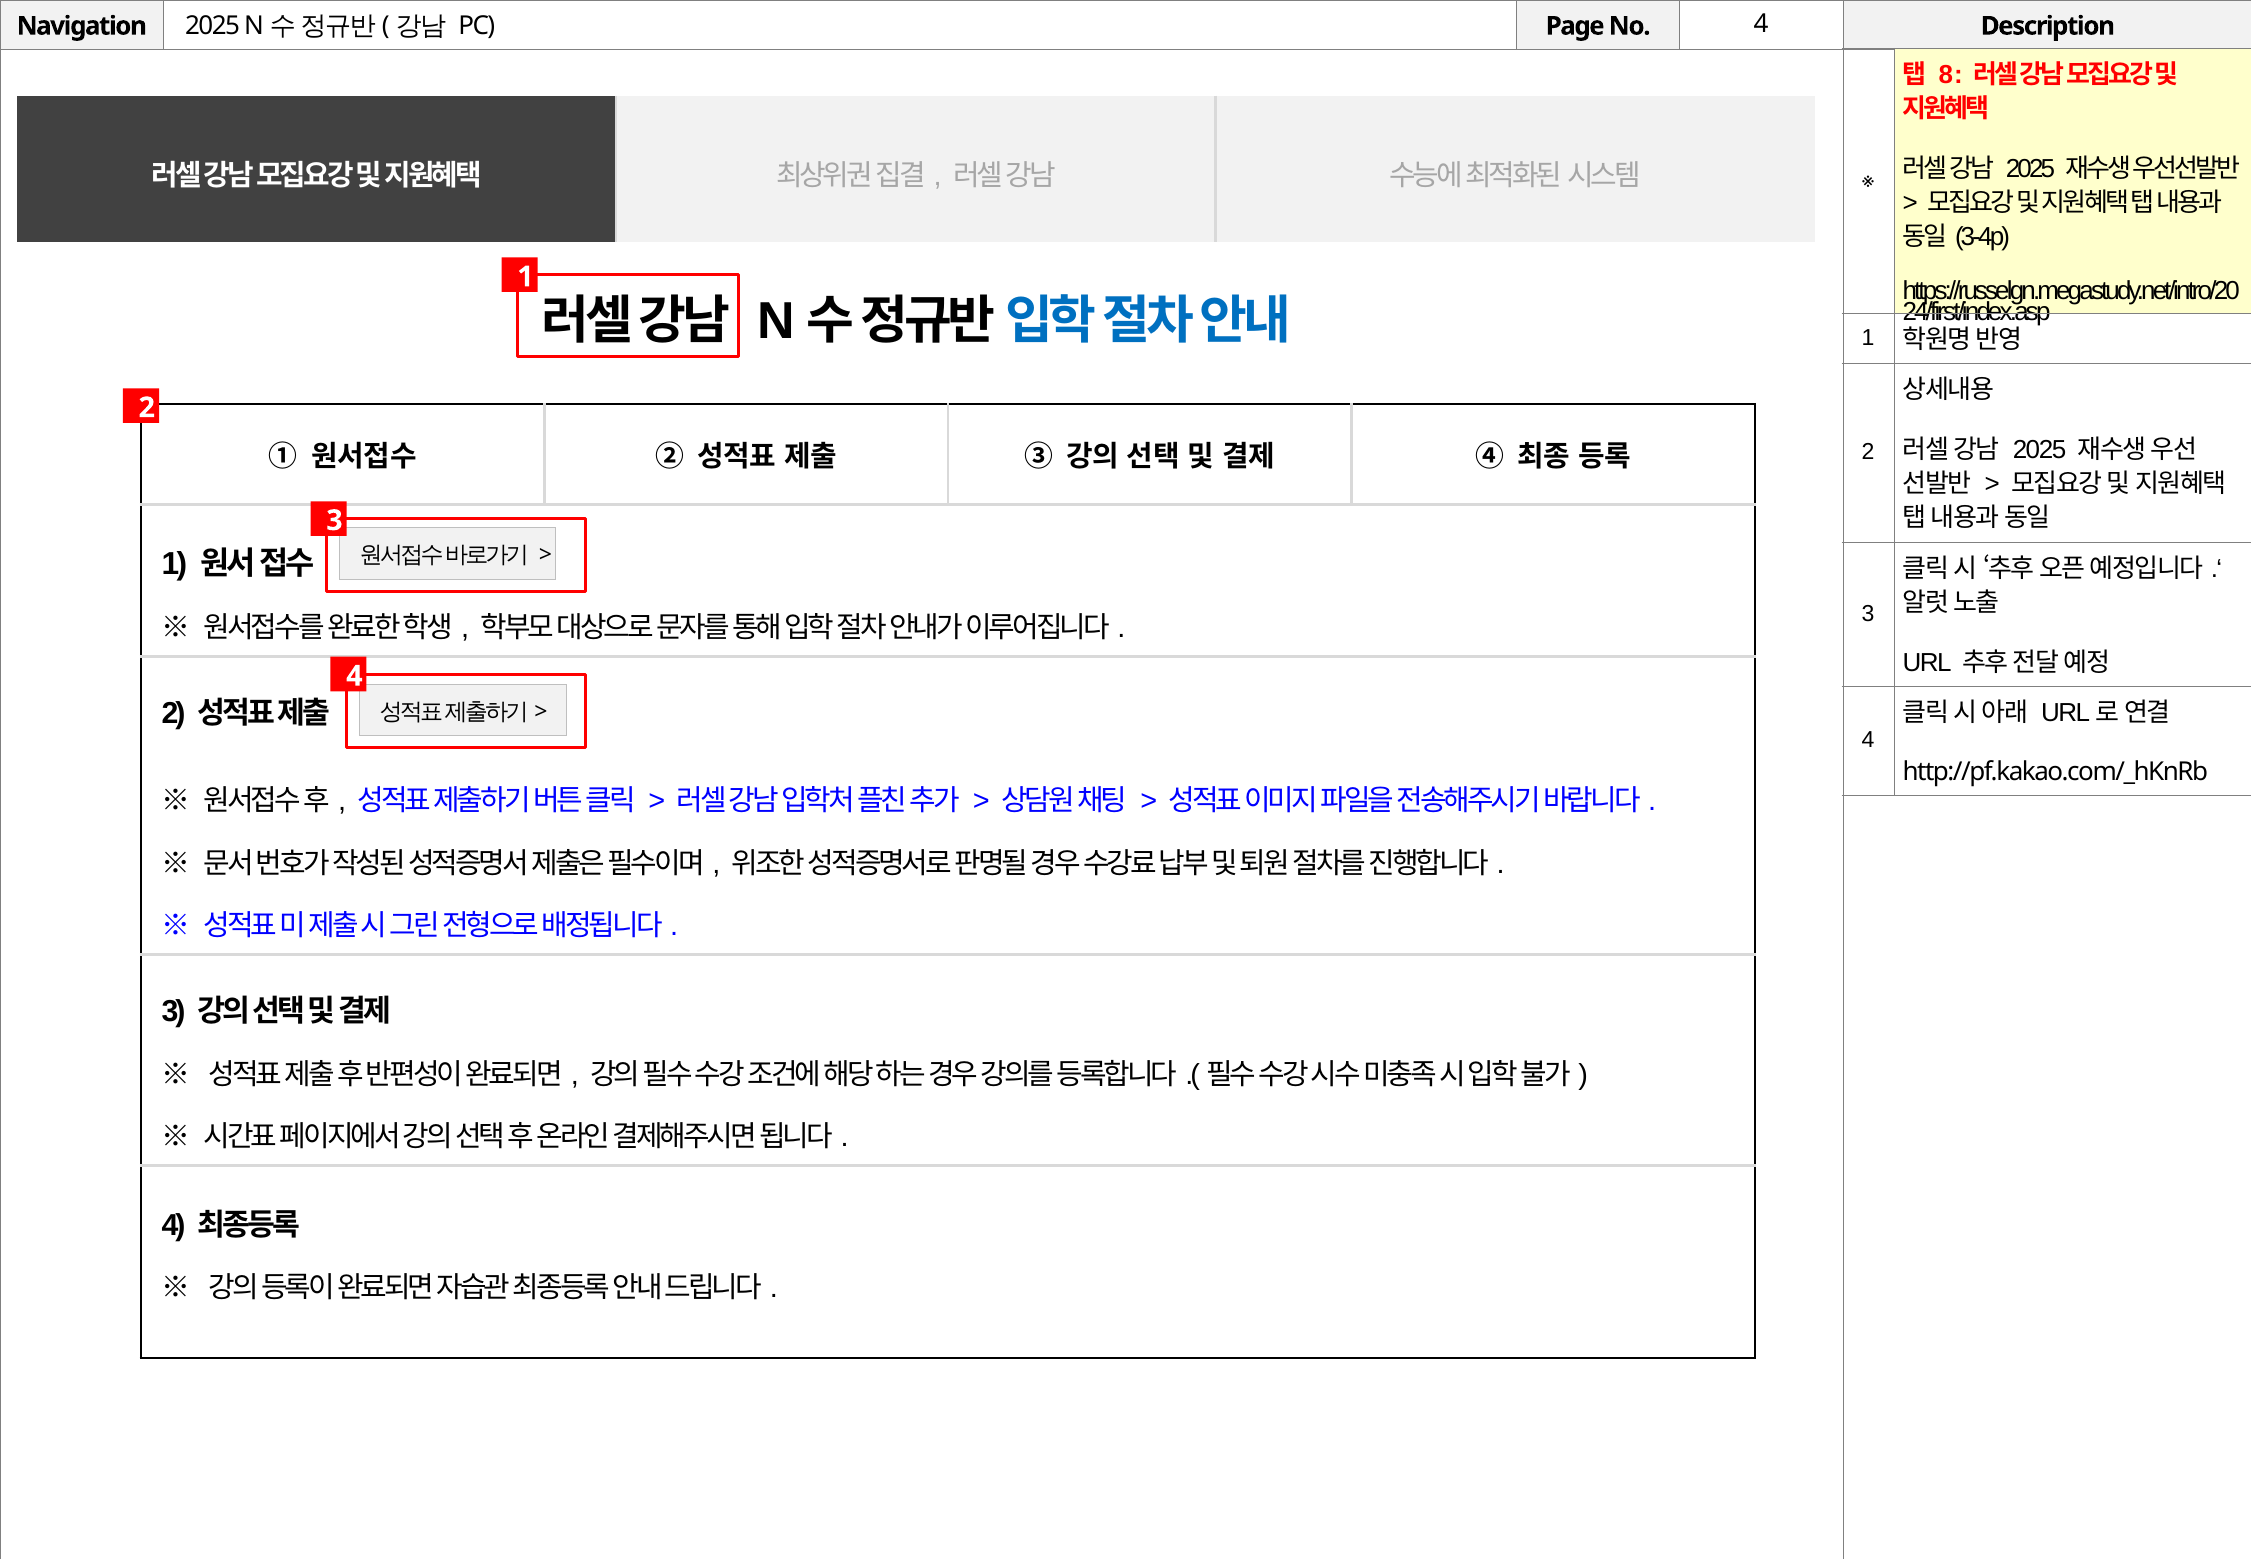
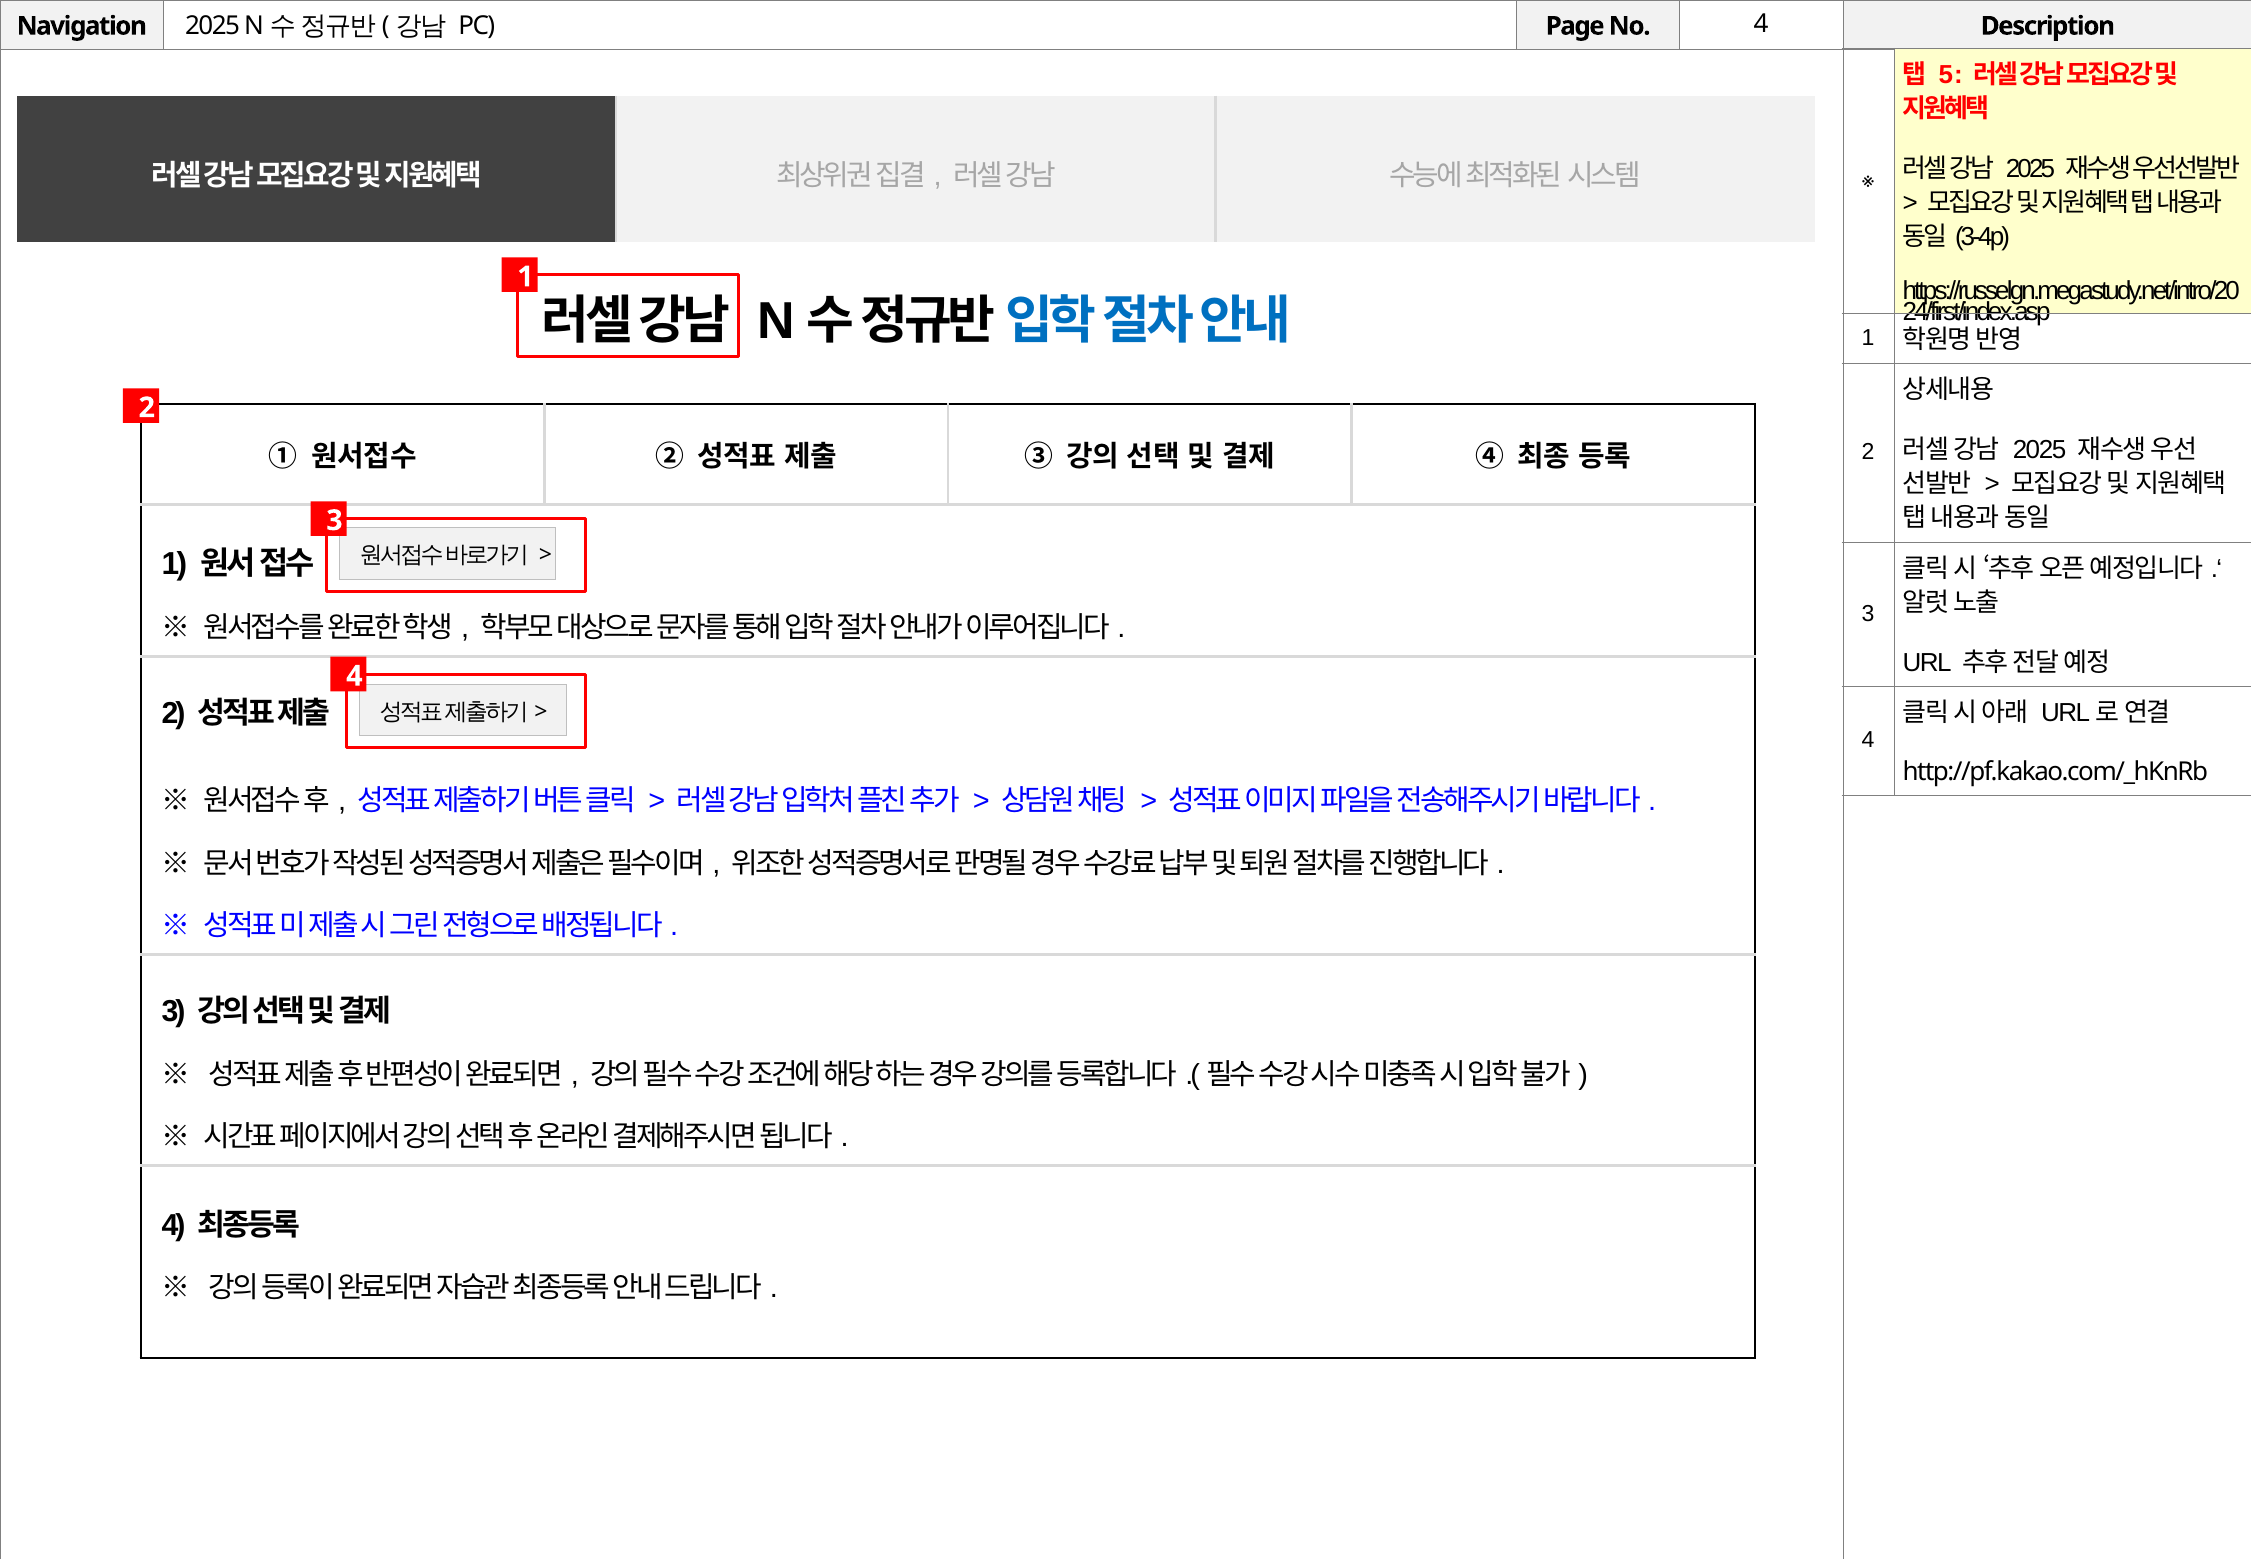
8: 8 -> 5
